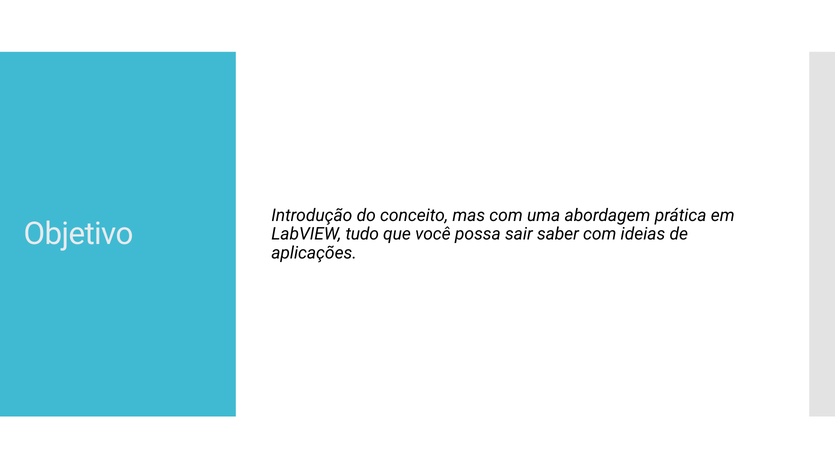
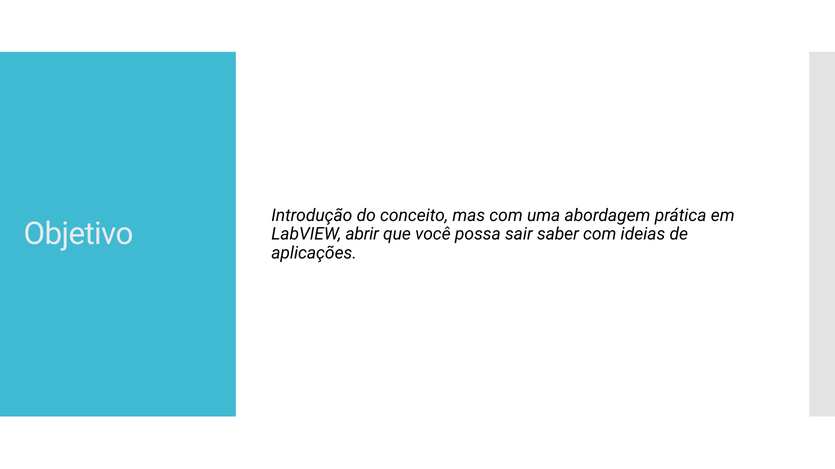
tudo: tudo -> abrir
